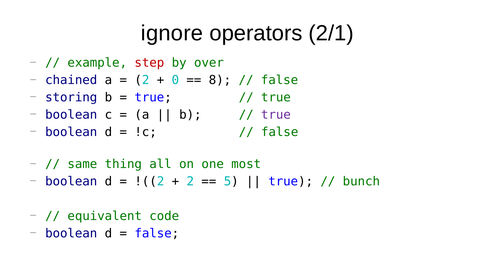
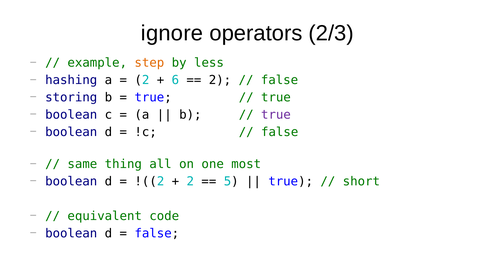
2/1: 2/1 -> 2/3
step colour: red -> orange
over: over -> less
chained: chained -> hashing
0: 0 -> 6
8 at (220, 80): 8 -> 2
bunch: bunch -> short
